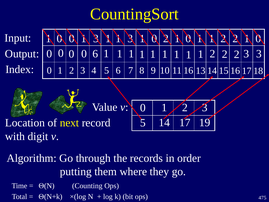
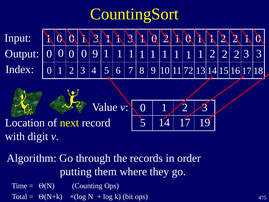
0 6: 6 -> 9
16: 16 -> 72
